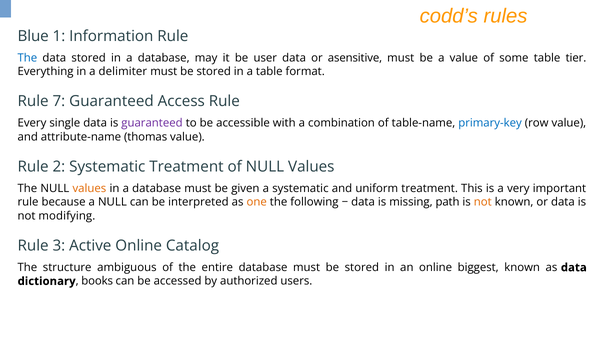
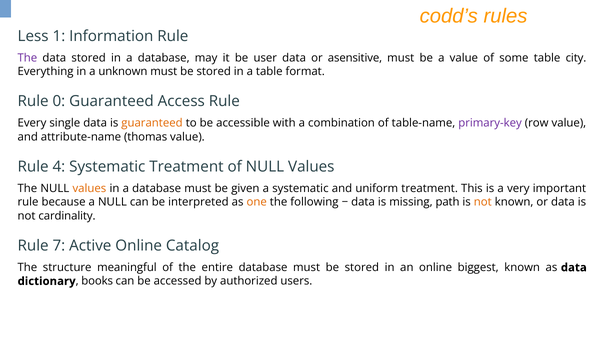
Blue: Blue -> Less
The at (27, 58) colour: blue -> purple
tier: tier -> city
delimiter: delimiter -> unknown
7: 7 -> 0
guaranteed at (152, 123) colour: purple -> orange
primary-key colour: blue -> purple
2: 2 -> 4
modifying: modifying -> cardinality
3: 3 -> 7
ambiguous: ambiguous -> meaningful
